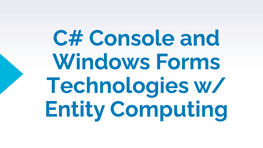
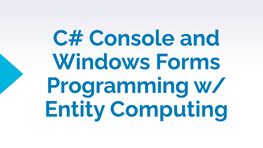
Technologies: Technologies -> Programming
